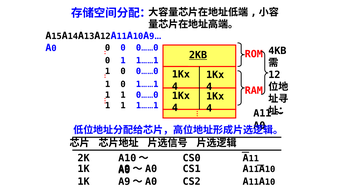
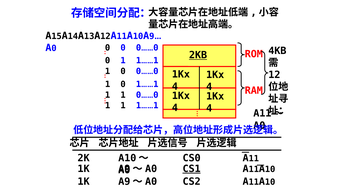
CS1 underline: none -> present
